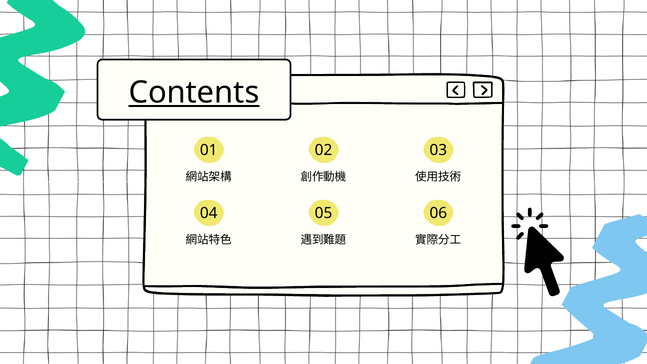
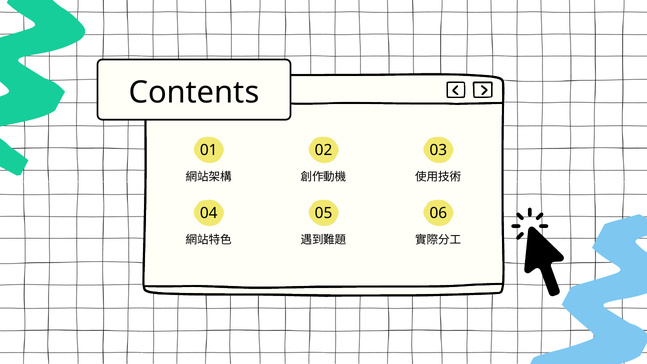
Contents underline: present -> none
